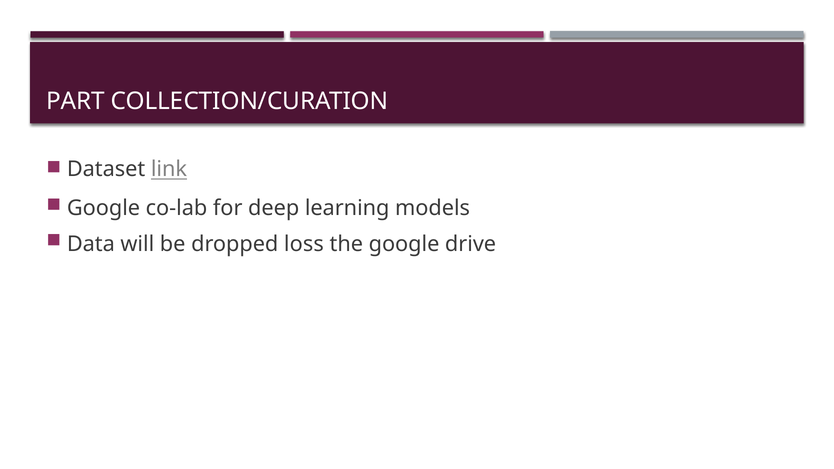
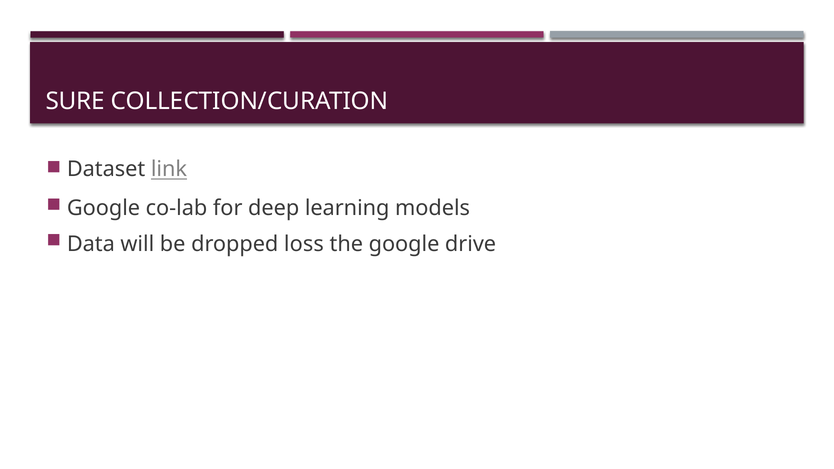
PART: PART -> SURE
